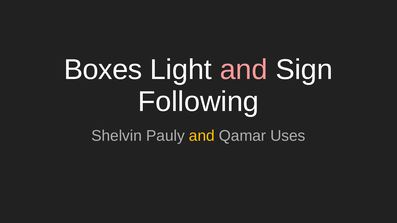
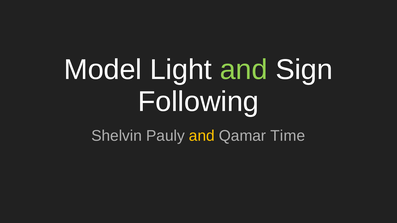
Boxes: Boxes -> Model
and at (244, 70) colour: pink -> light green
Uses: Uses -> Time
